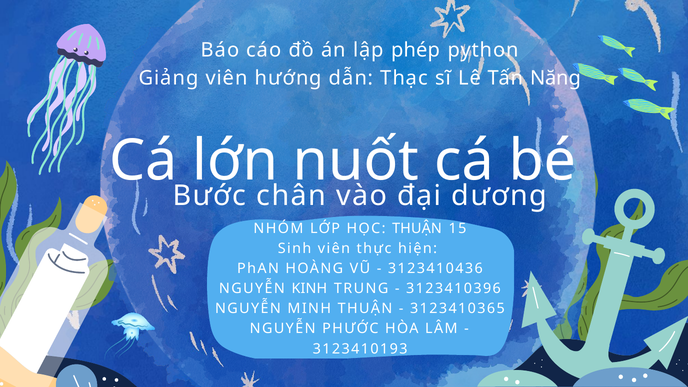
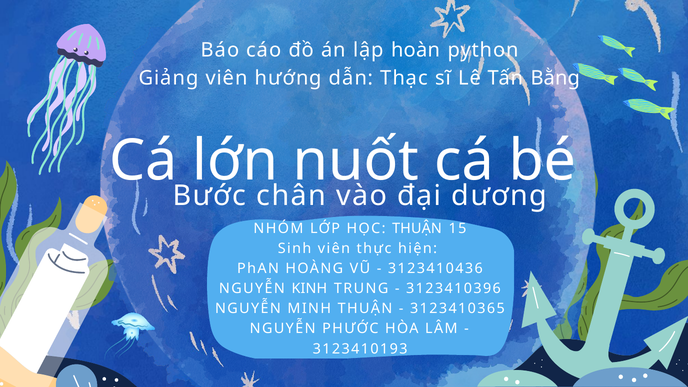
phép: phép -> hoàn
Năng: Năng -> Bằng
